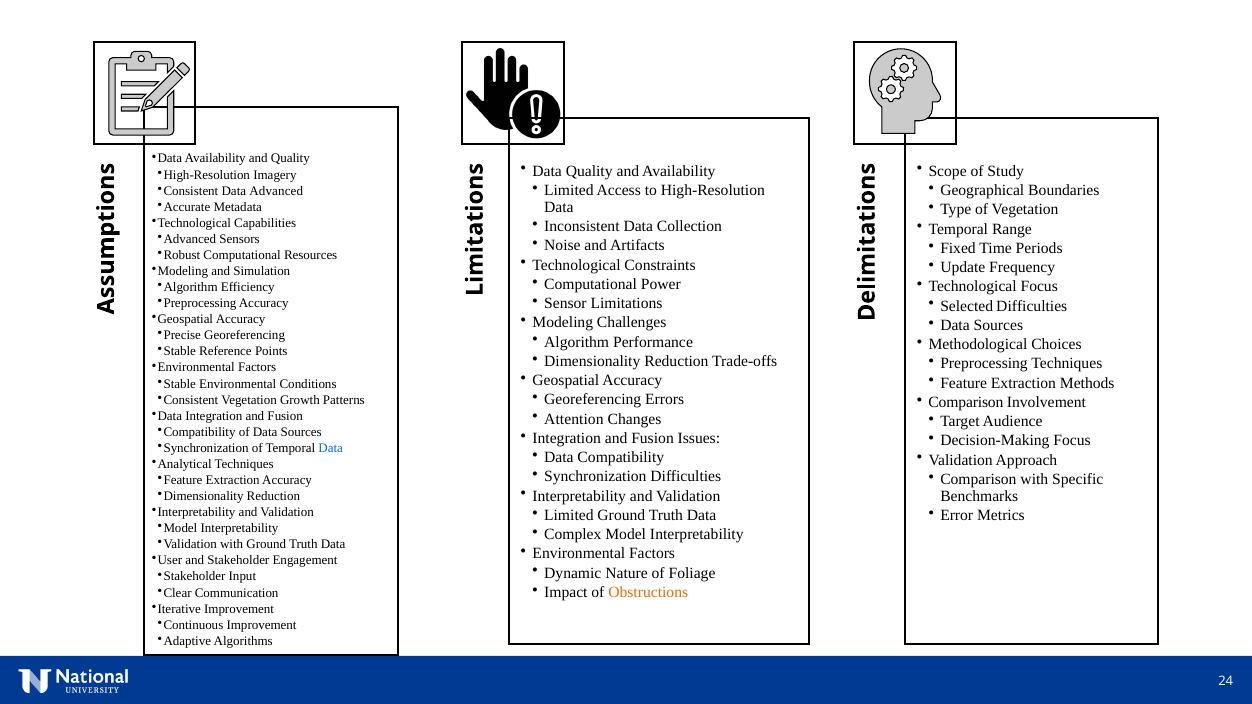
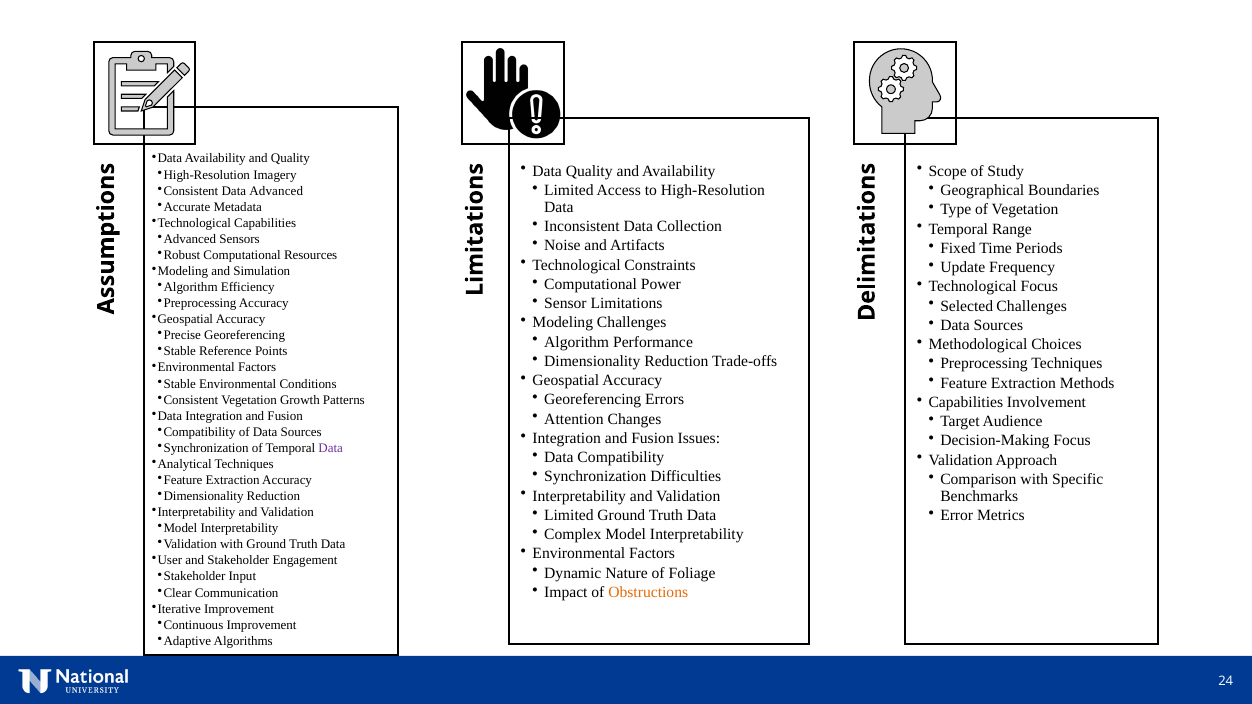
Selected Difficulties: Difficulties -> Challenges
Comparison at (966, 402): Comparison -> Capabilities
Data at (331, 448) colour: blue -> purple
